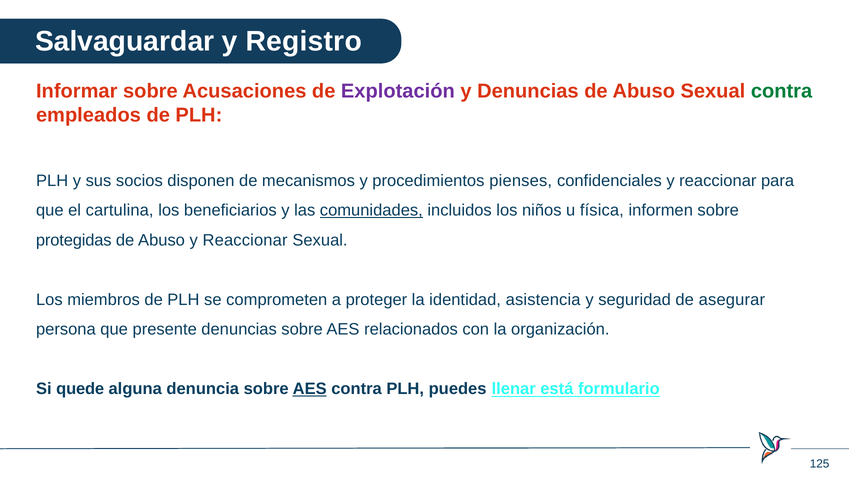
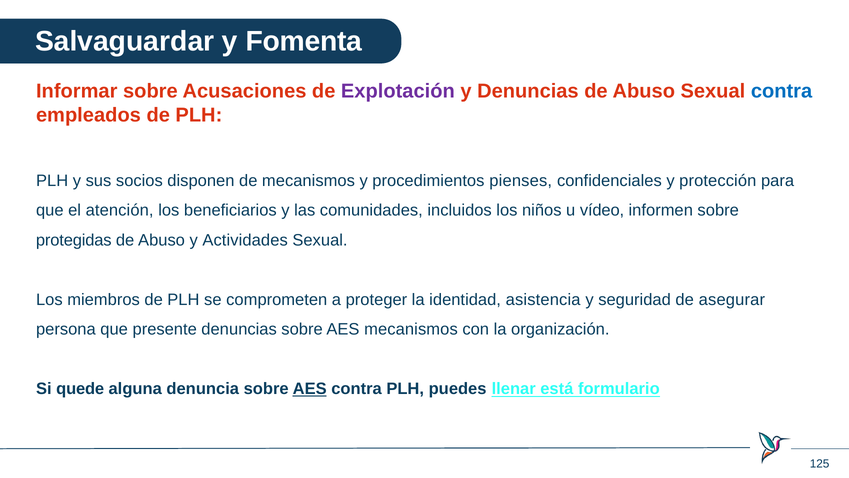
Registro: Registro -> Fomenta
contra at (782, 91) colour: green -> blue
confidenciales y reaccionar: reaccionar -> protección
cartulina: cartulina -> atención
comunidades underline: present -> none
física: física -> vídeo
Abuso y Reaccionar: Reaccionar -> Actividades
AES relacionados: relacionados -> mecanismos
